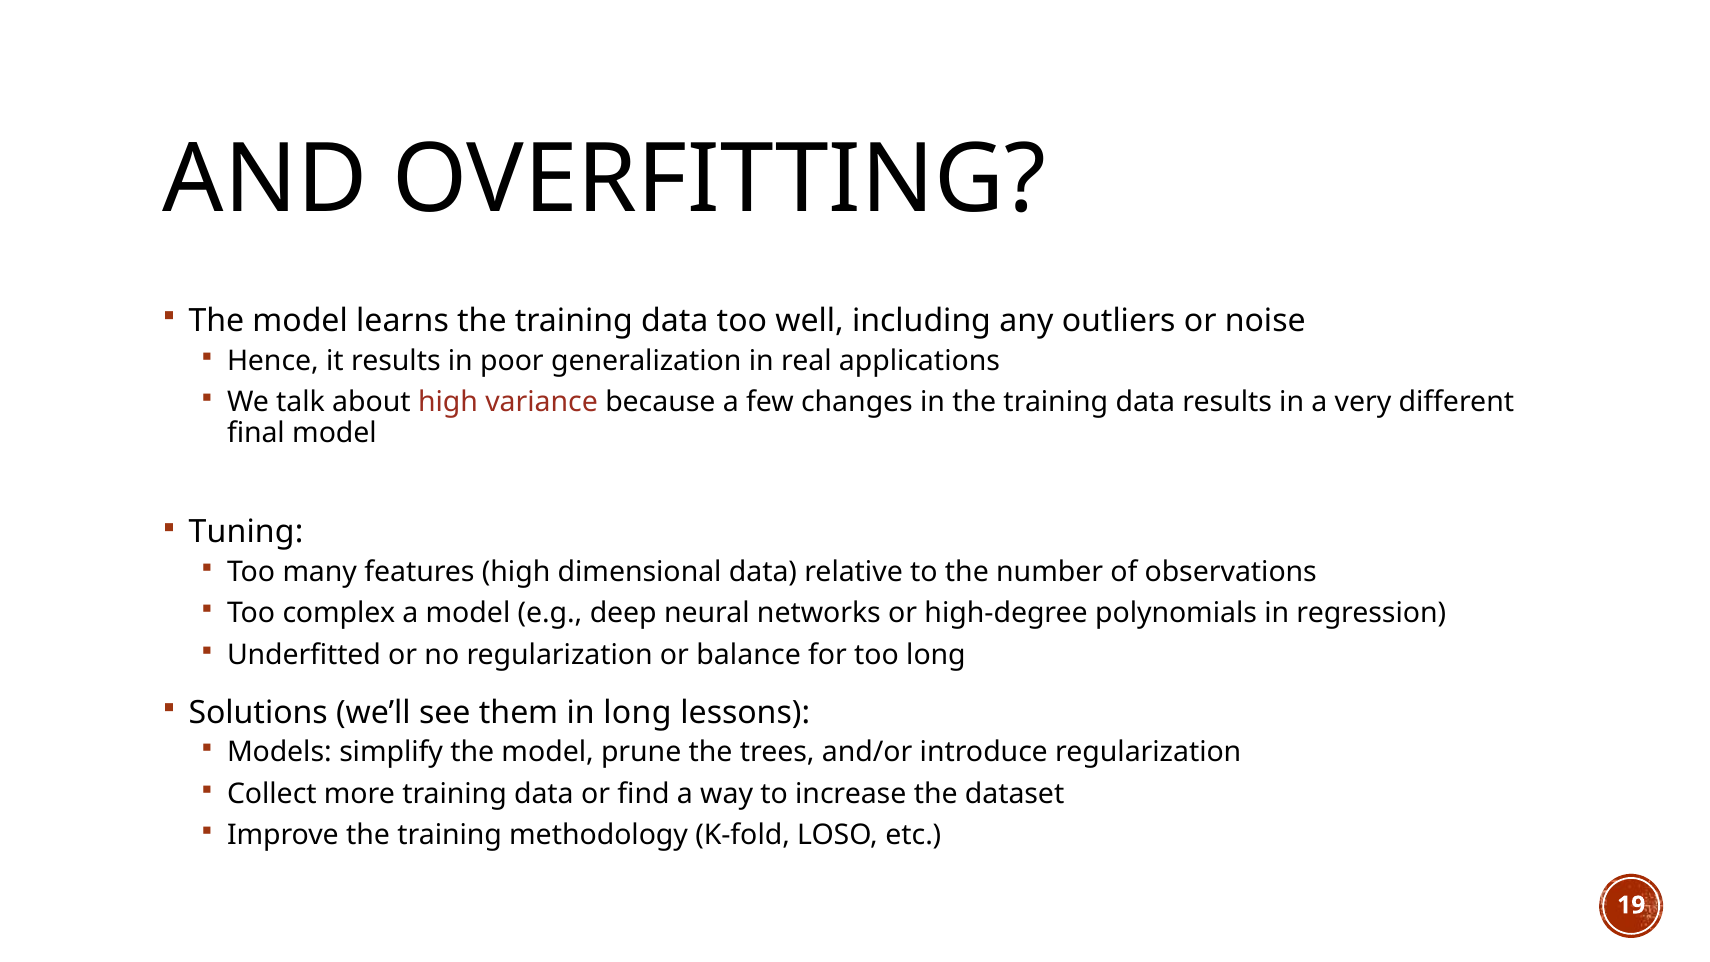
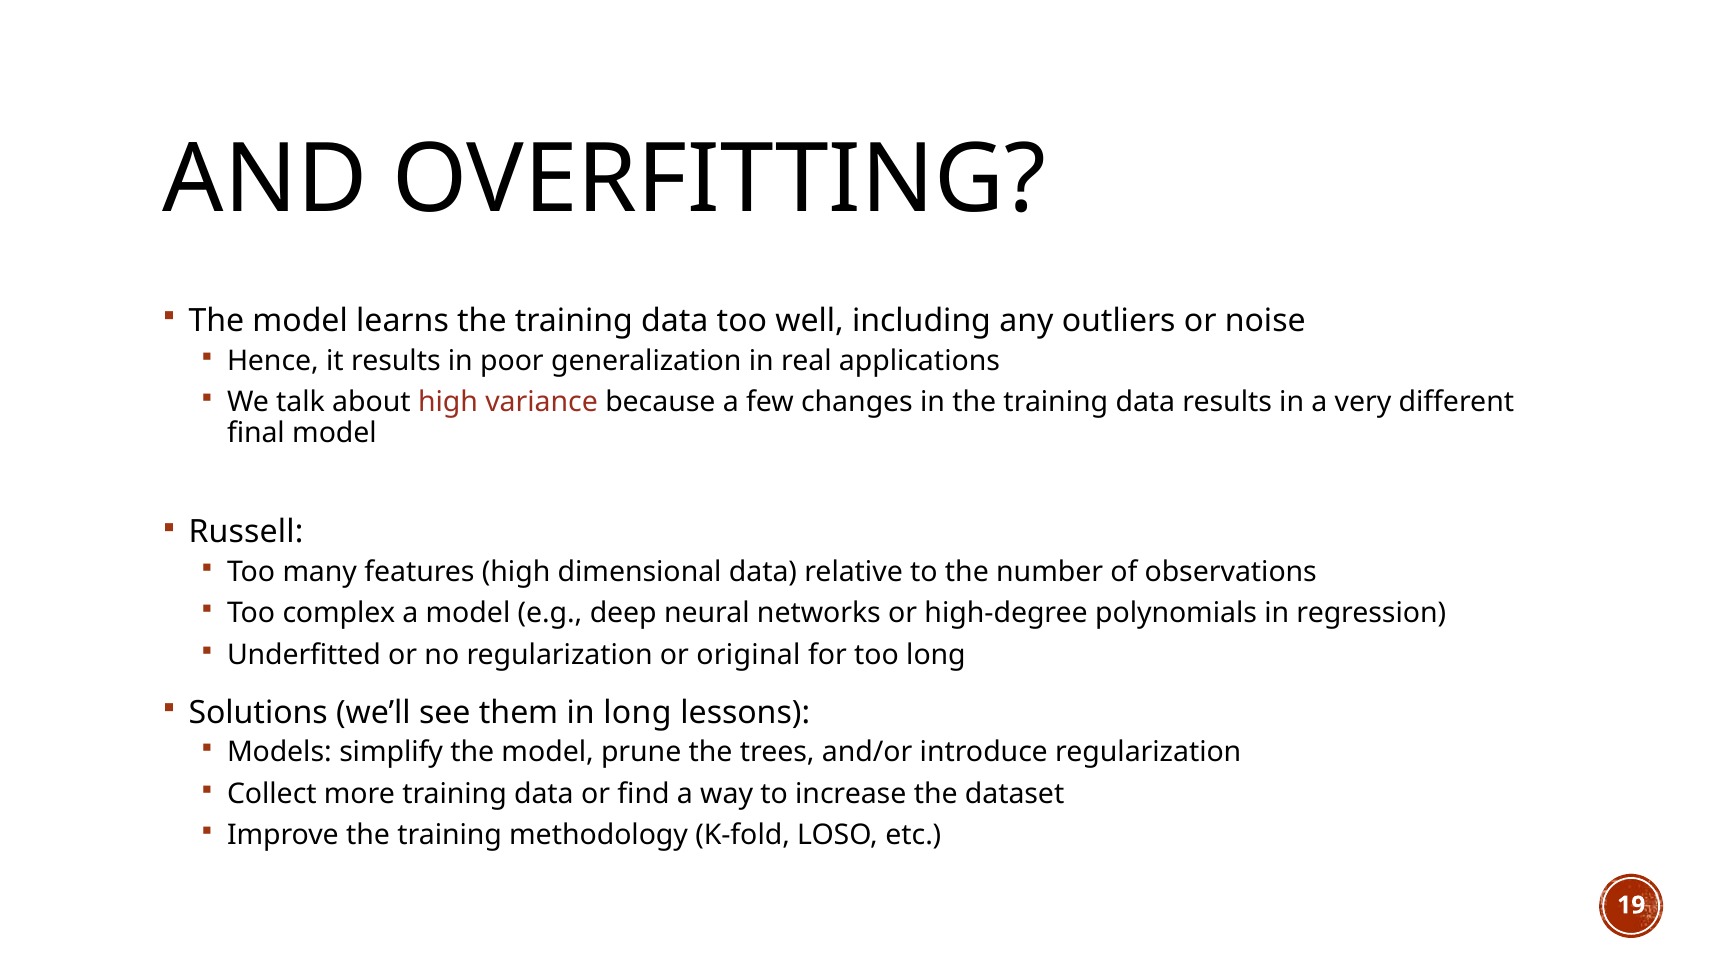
Tuning: Tuning -> Russell
balance: balance -> original
